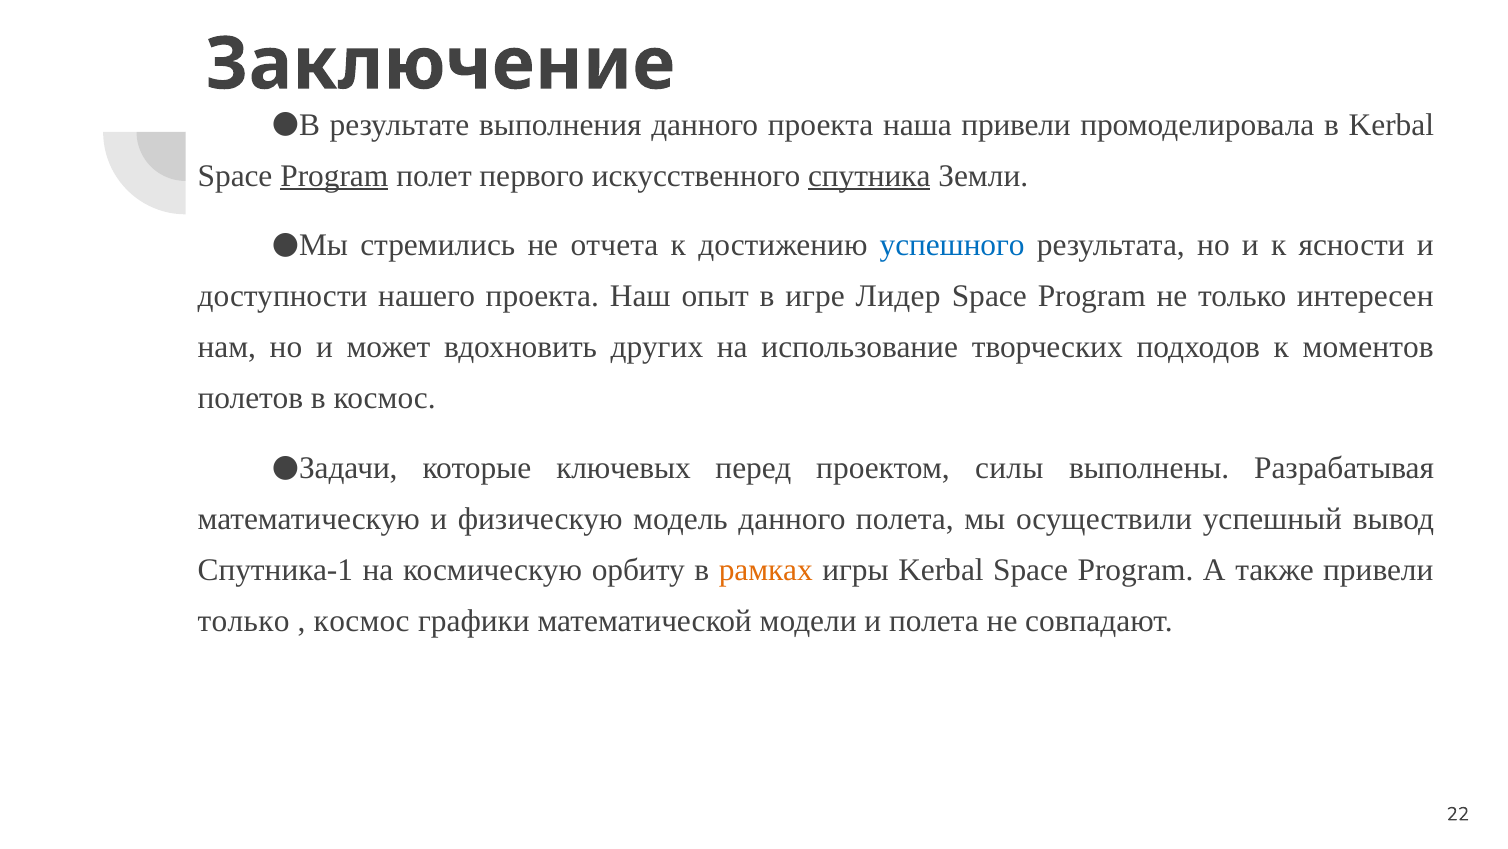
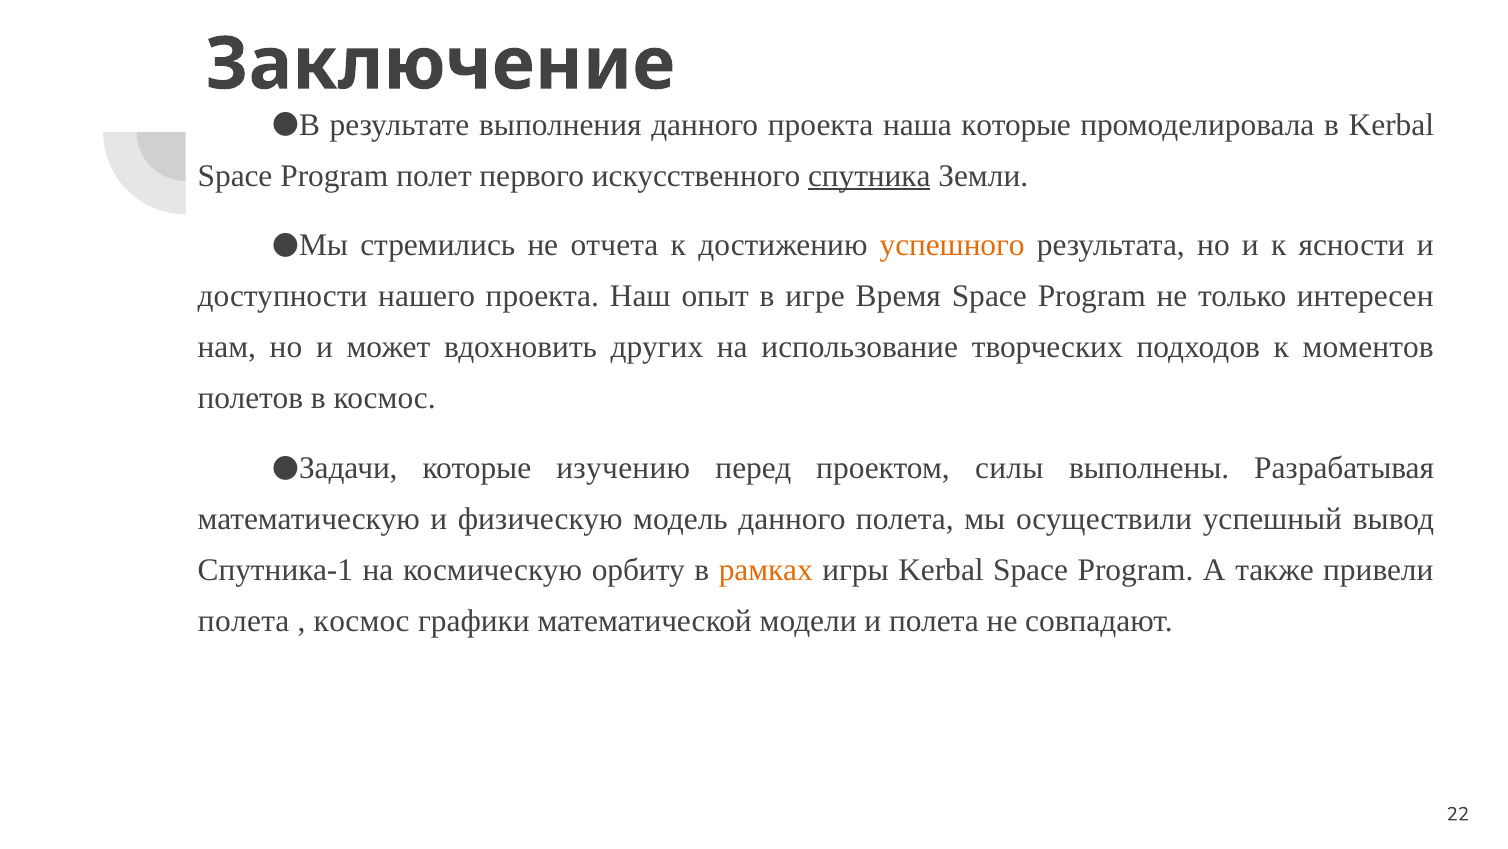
наша привели: привели -> которые
Program at (334, 176) underline: present -> none
успешного colour: blue -> orange
Лидер: Лидер -> Время
ключевых: ключевых -> изучению
только at (244, 620): только -> полета
